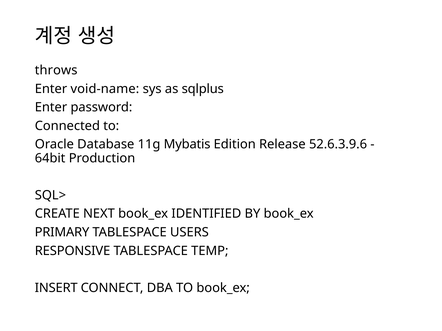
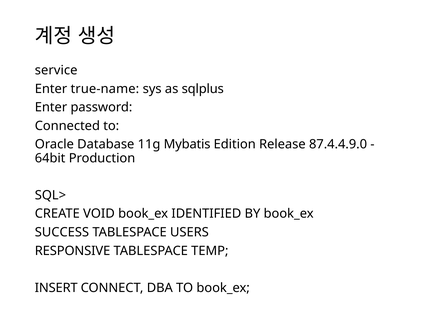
throws: throws -> service
void-name: void-name -> true-name
52.6.3.9.6: 52.6.3.9.6 -> 87.4.4.9.0
NEXT: NEXT -> VOID
PRIMARY: PRIMARY -> SUCCESS
